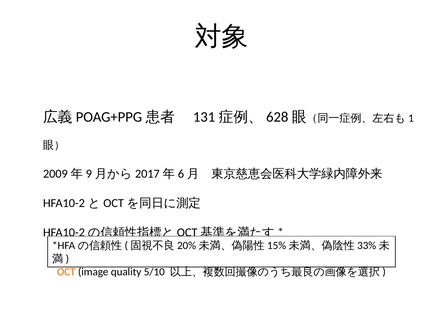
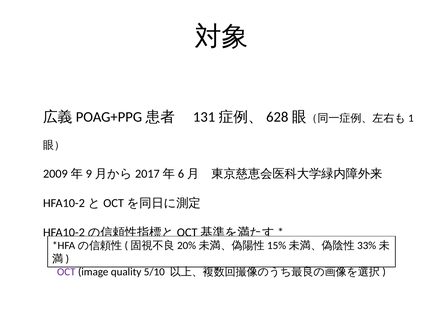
OCT colour: orange -> purple
